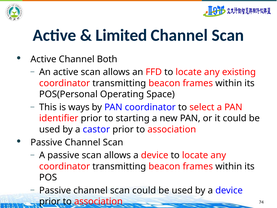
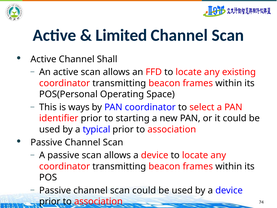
Both: Both -> Shall
castor: castor -> typical
